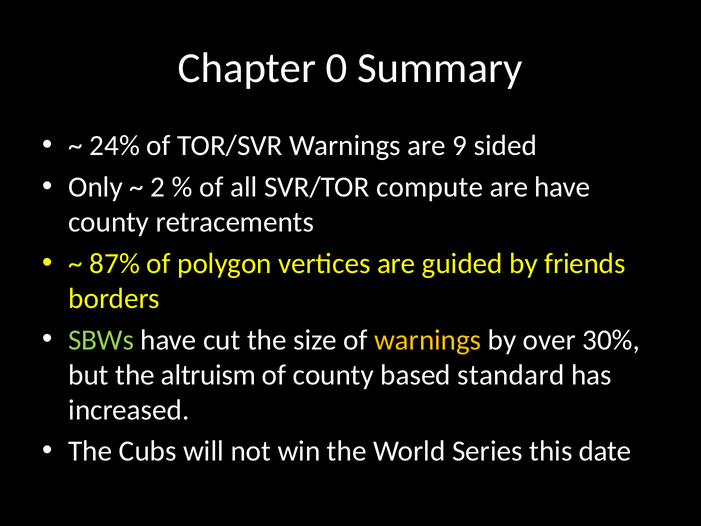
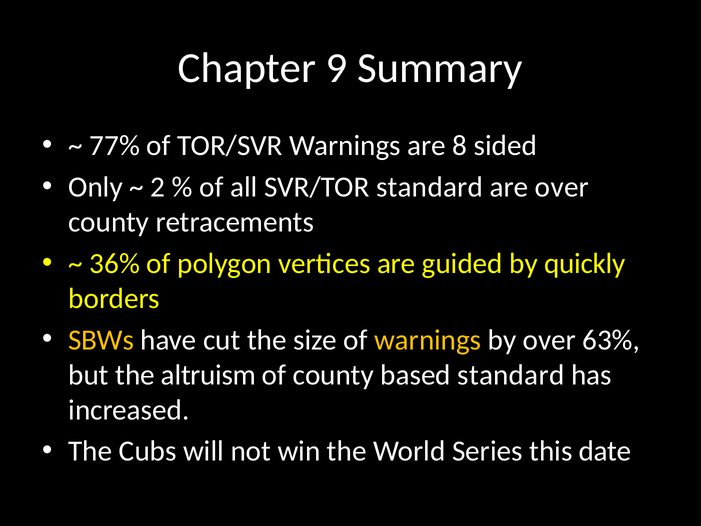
0: 0 -> 9
24%: 24% -> 77%
9: 9 -> 8
SVR/TOR compute: compute -> standard
are have: have -> over
87%: 87% -> 36%
friends: friends -> quickly
SBWs colour: light green -> yellow
30%: 30% -> 63%
